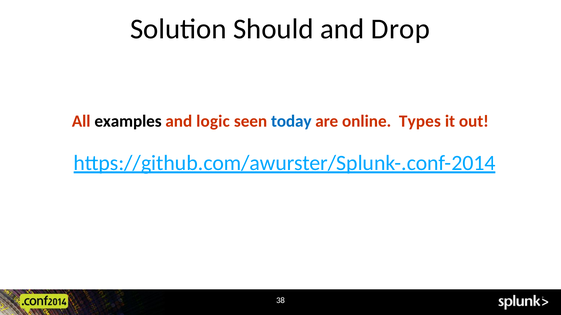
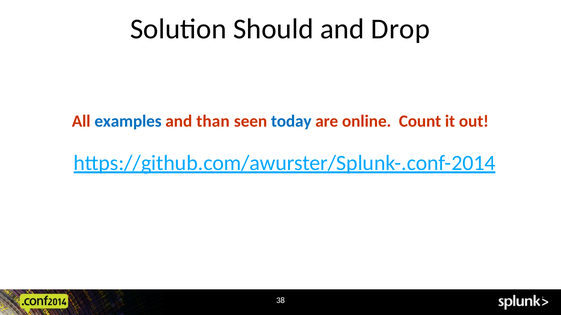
examples colour: black -> blue
logic: logic -> than
Types: Types -> Count
